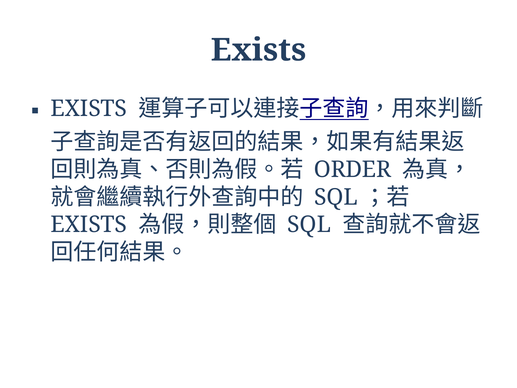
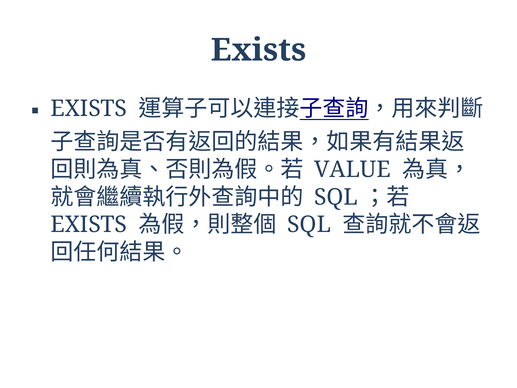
ORDER: ORDER -> VALUE
